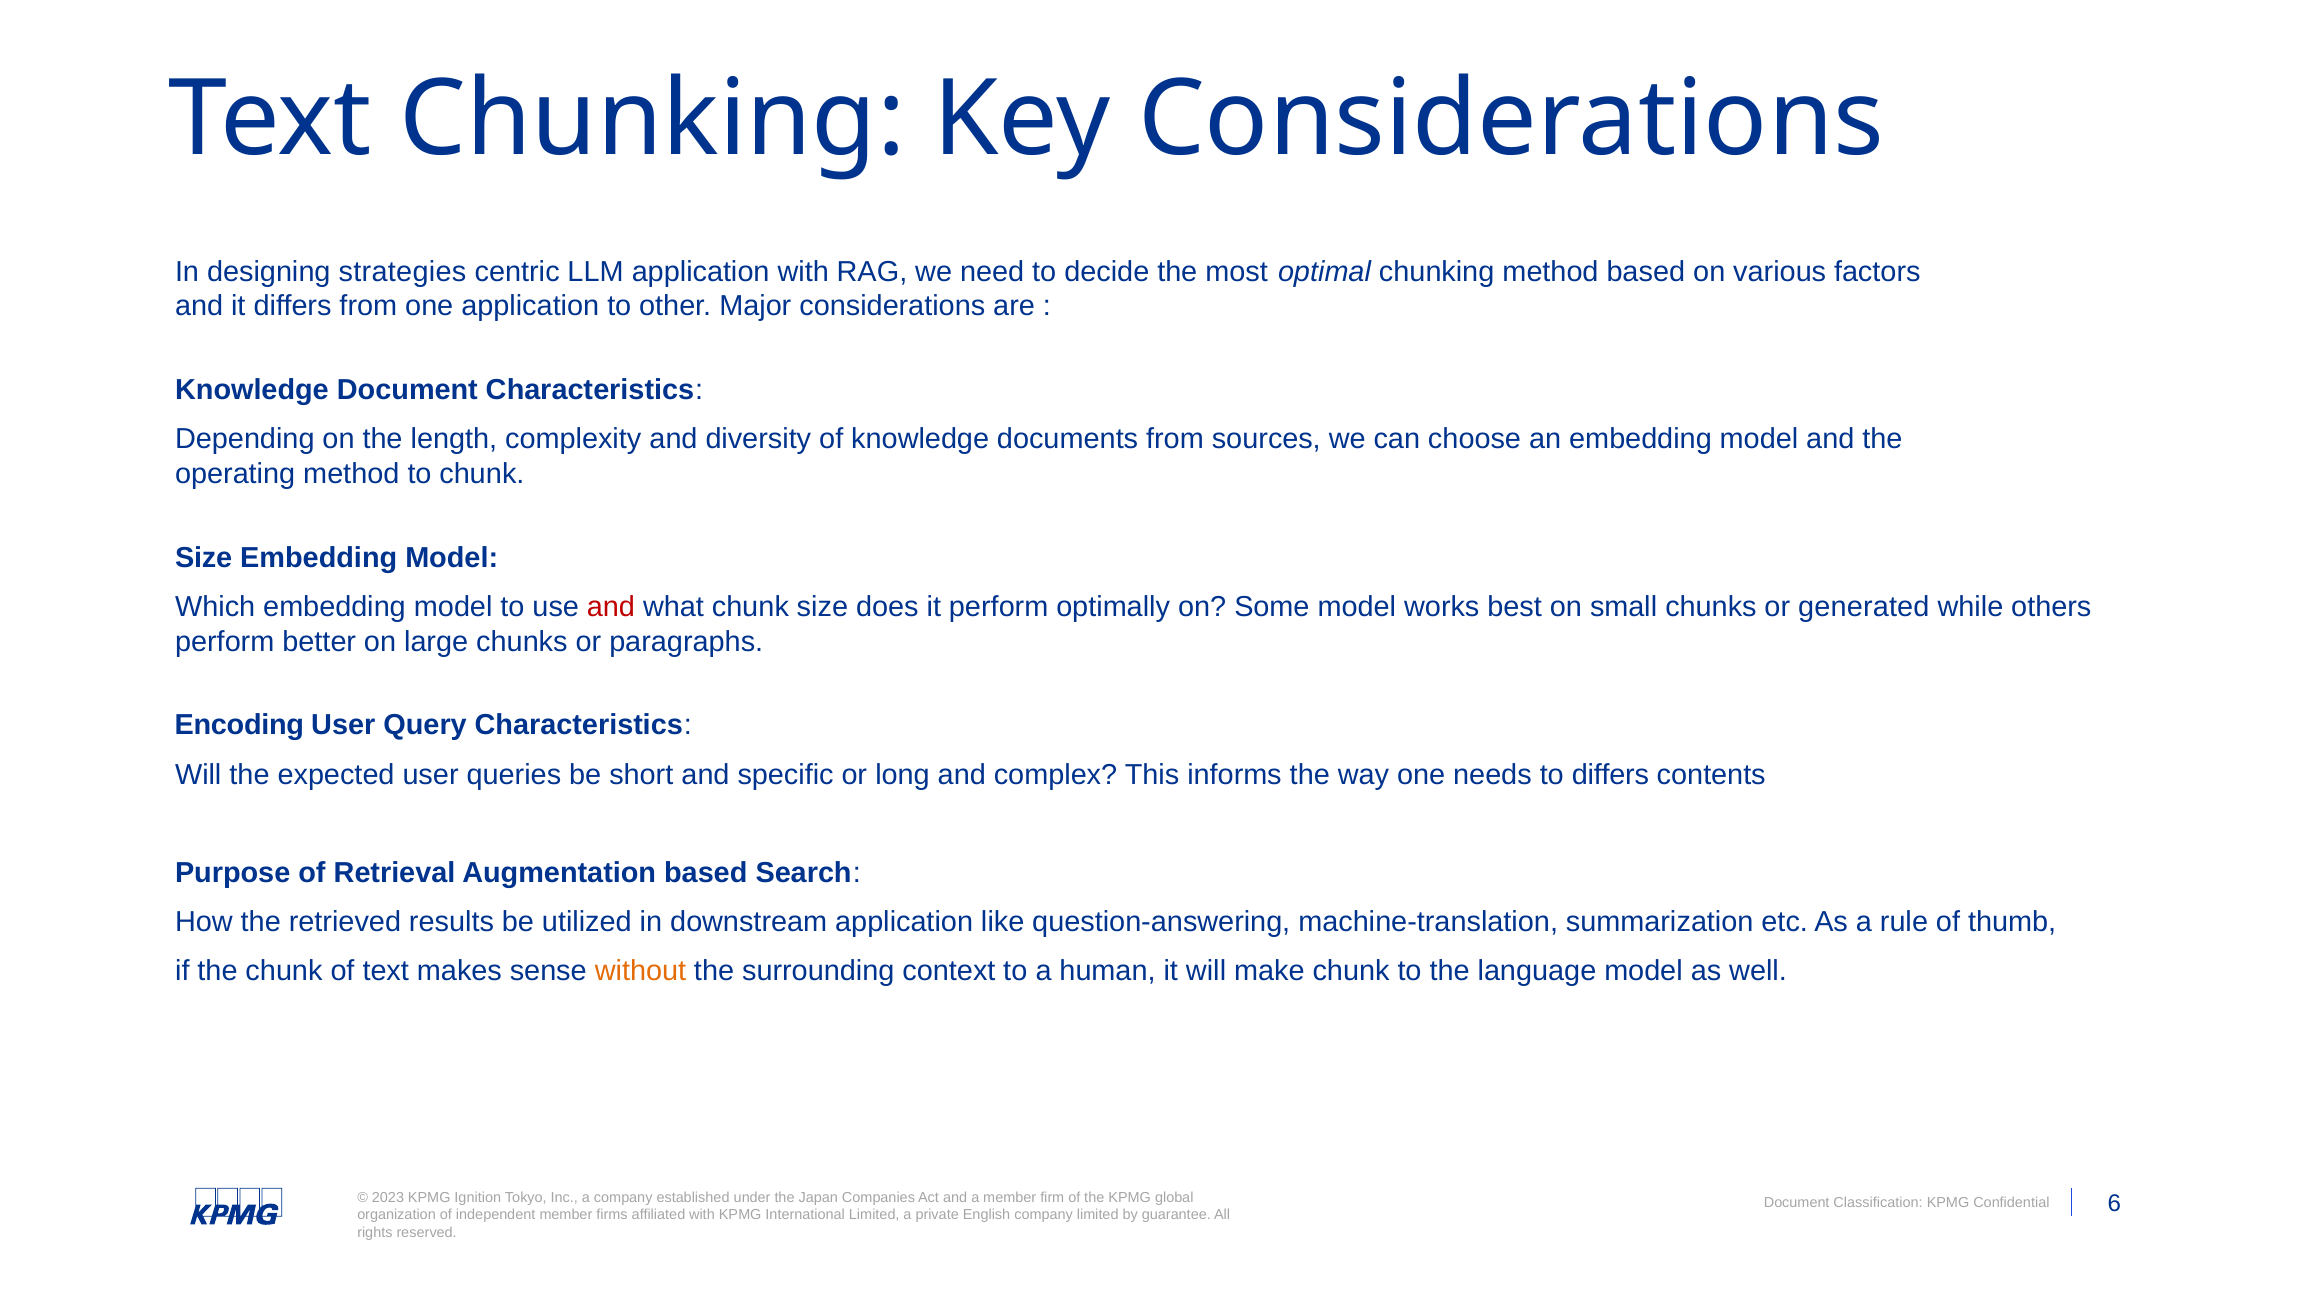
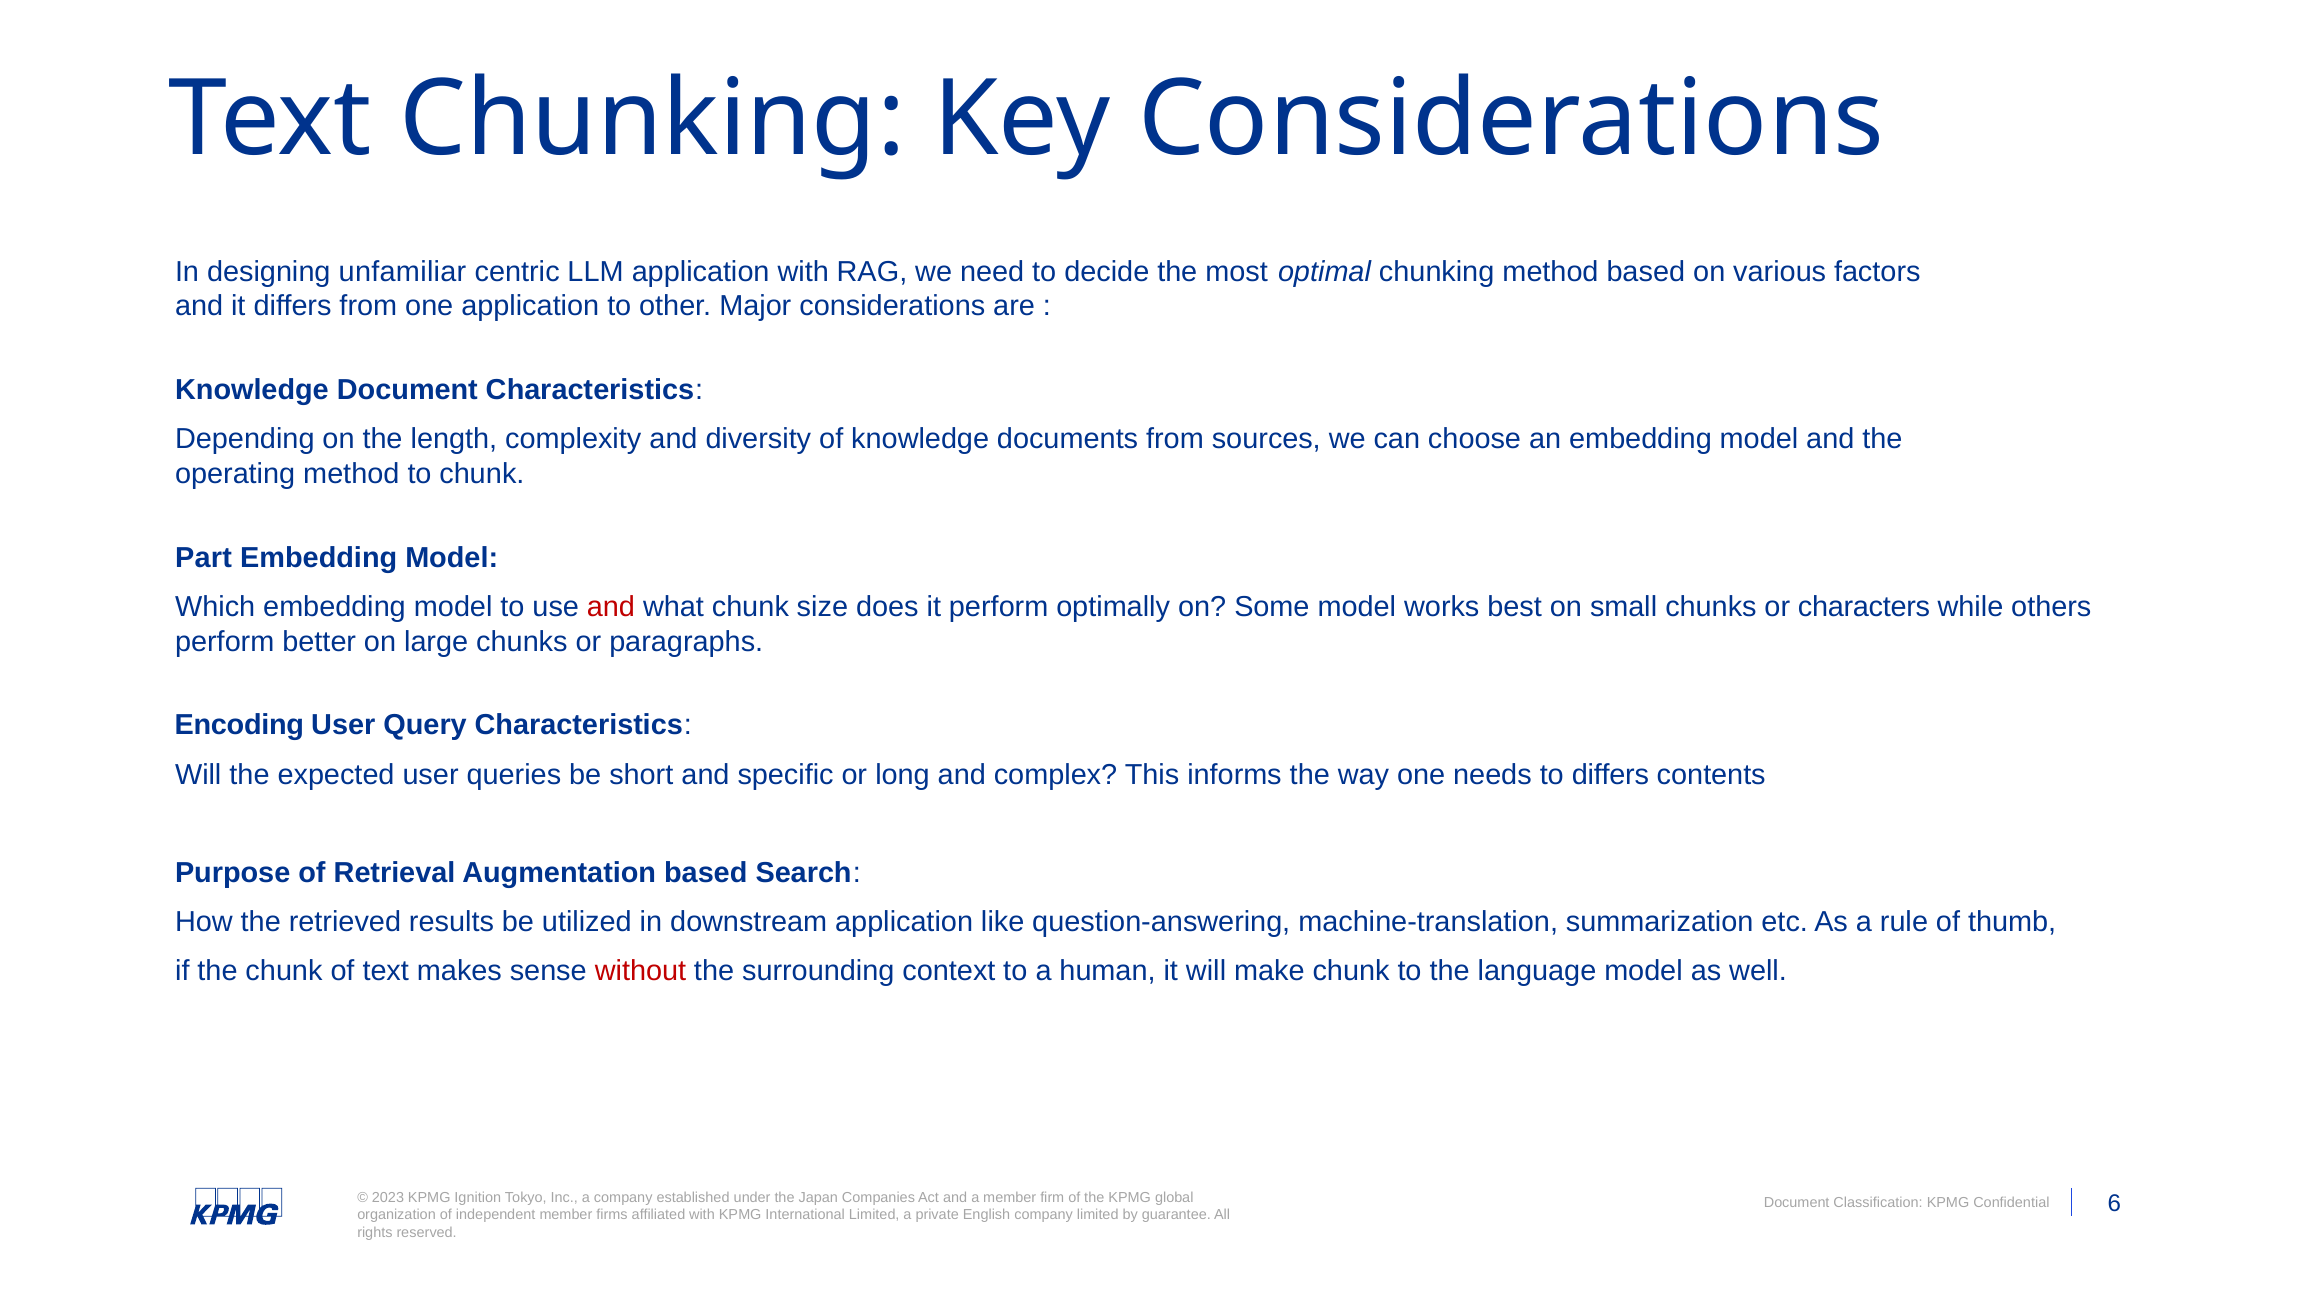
strategies: strategies -> unfamiliar
Size at (204, 558): Size -> Part
generated: generated -> characters
without colour: orange -> red
